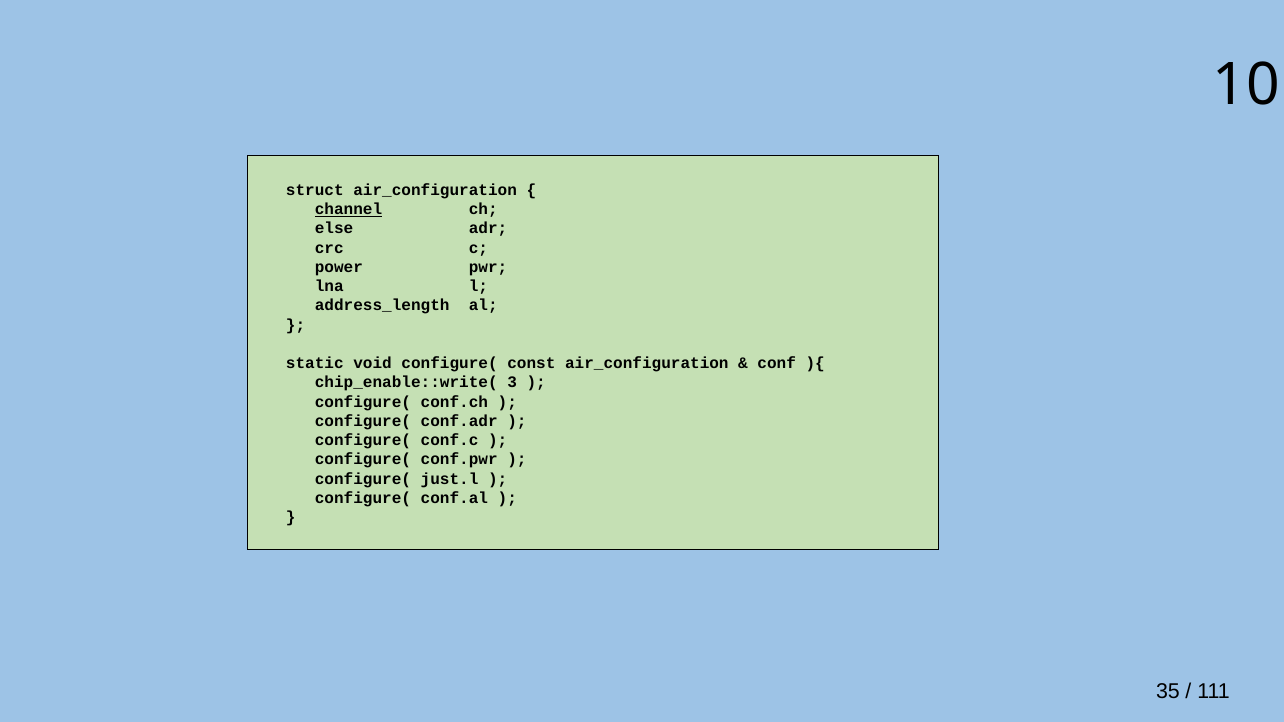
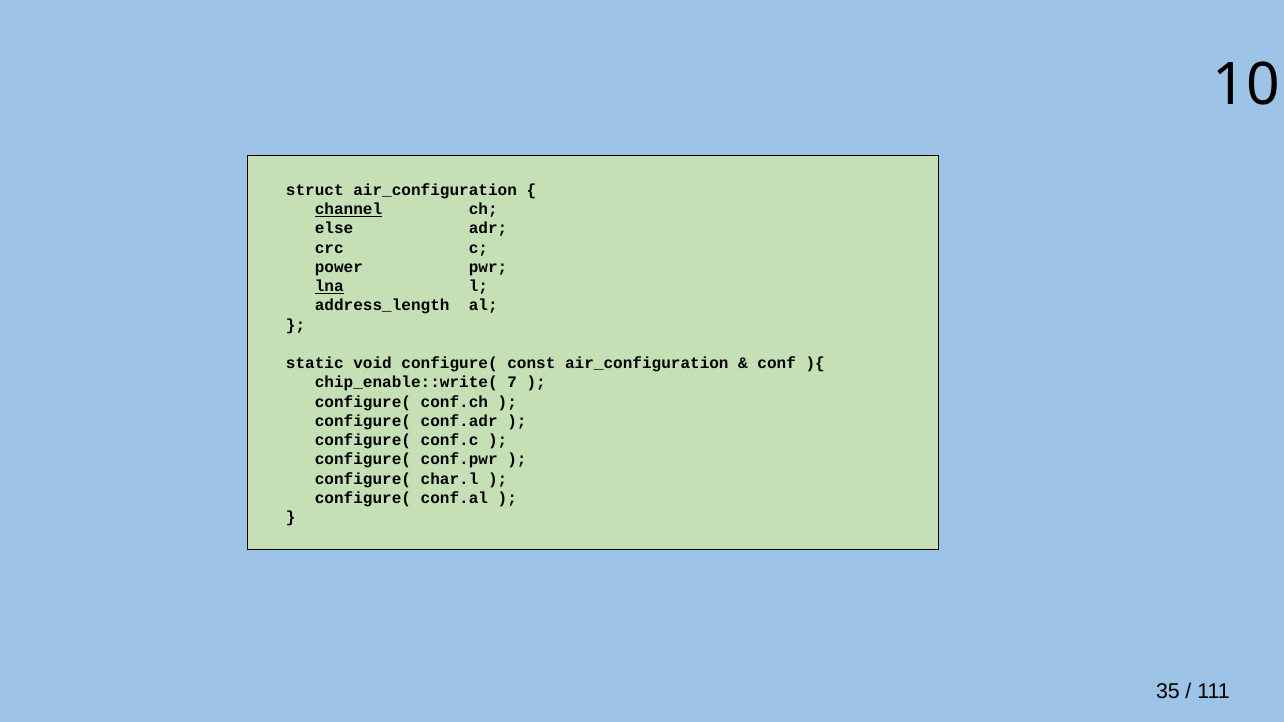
lna underline: none -> present
3: 3 -> 7
just.l: just.l -> char.l
